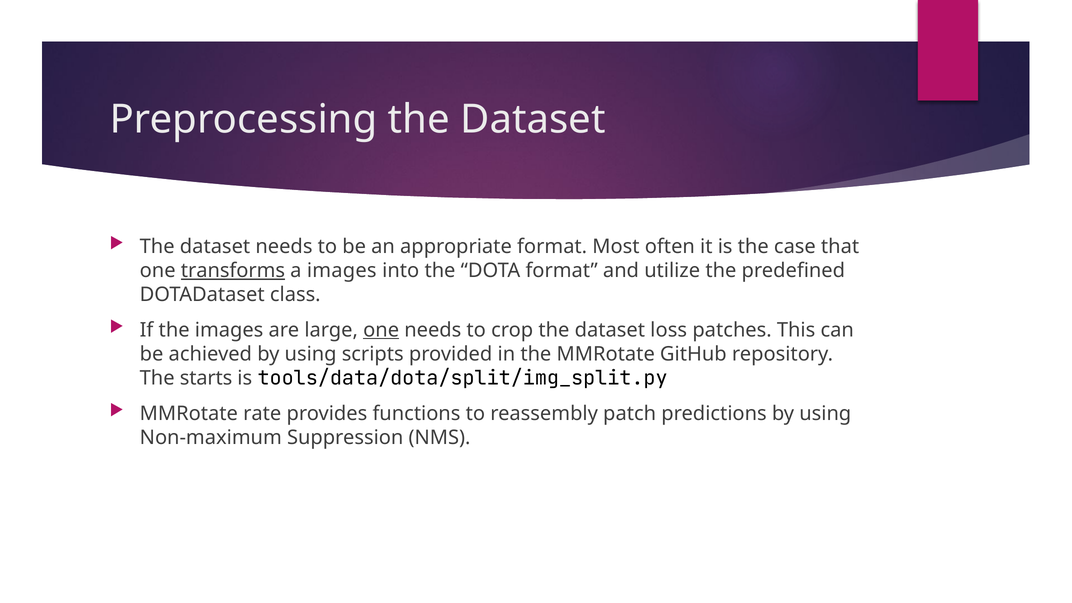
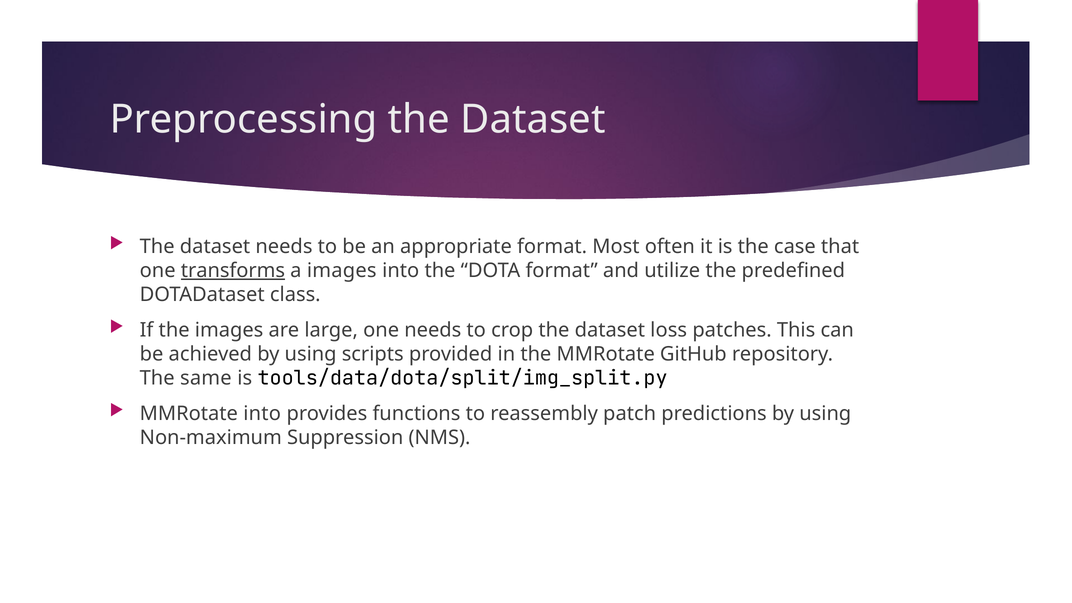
one at (381, 330) underline: present -> none
starts: starts -> same
MMRotate rate: rate -> into
